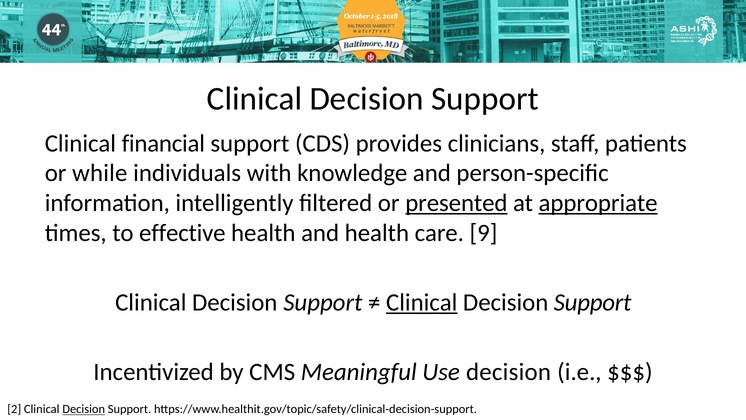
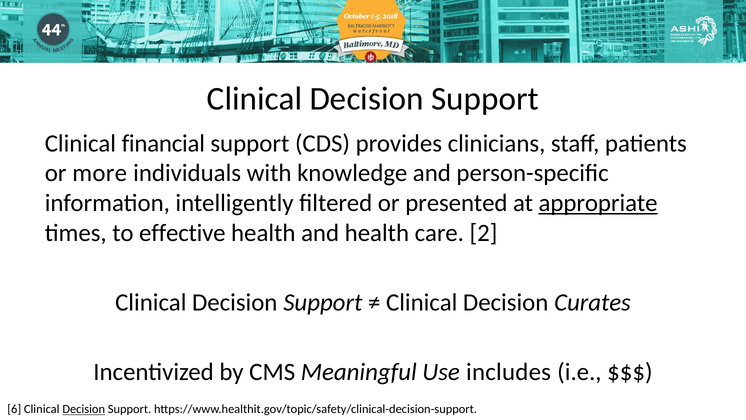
while: while -> more
presented underline: present -> none
9: 9 -> 2
Clinical at (422, 302) underline: present -> none
Support at (593, 302): Support -> Curates
Use decision: decision -> includes
2: 2 -> 6
